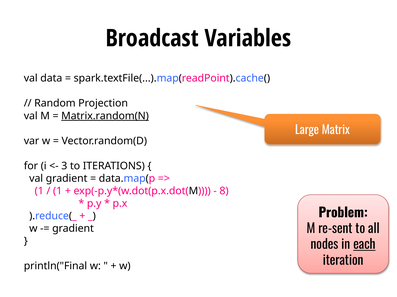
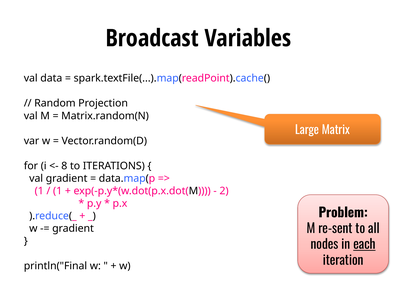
Matrix.random(N underline: present -> none
3: 3 -> 8
8: 8 -> 2
